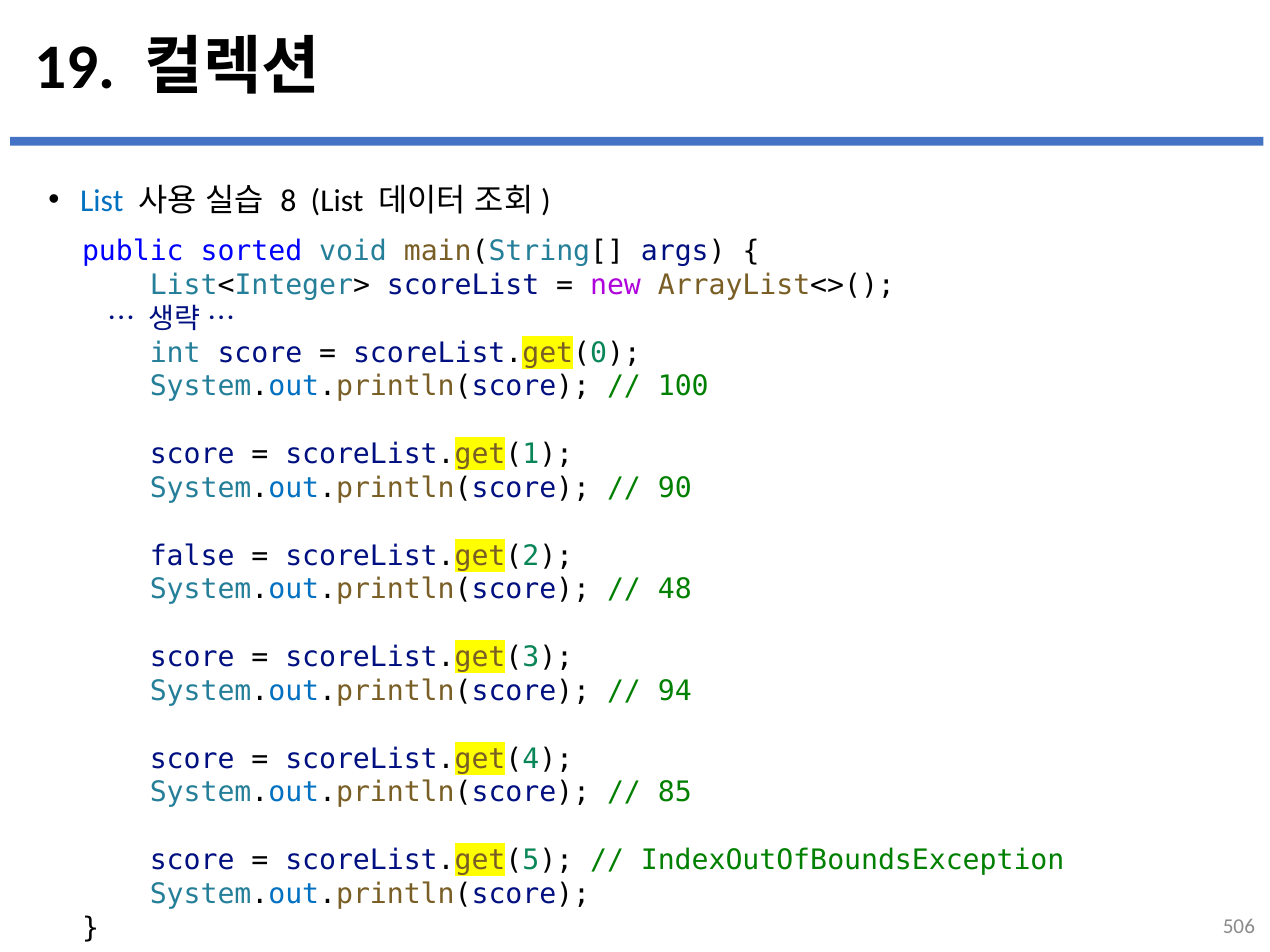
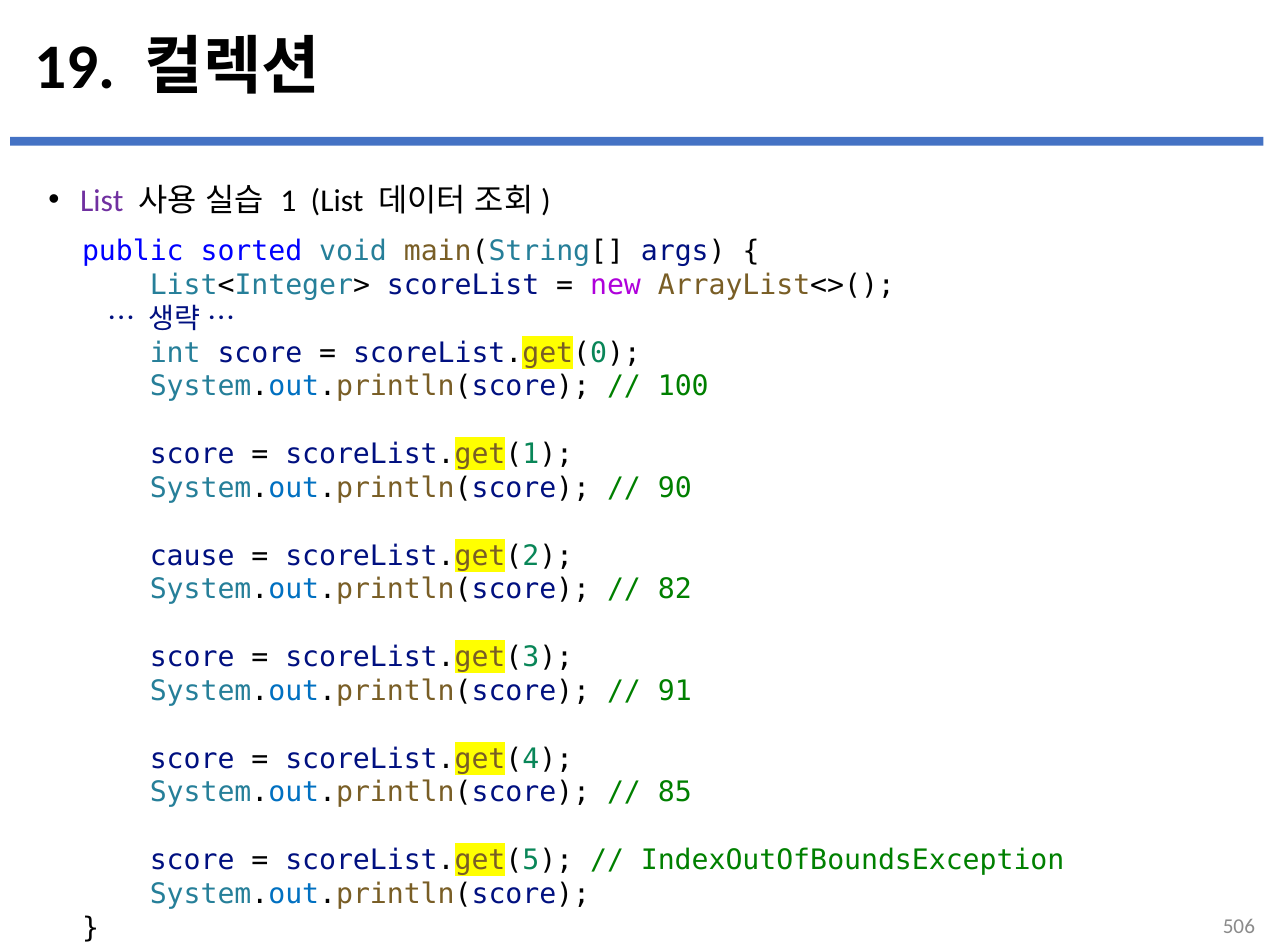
List at (102, 201) colour: blue -> purple
8: 8 -> 1
false: false -> cause
48: 48 -> 82
94: 94 -> 91
